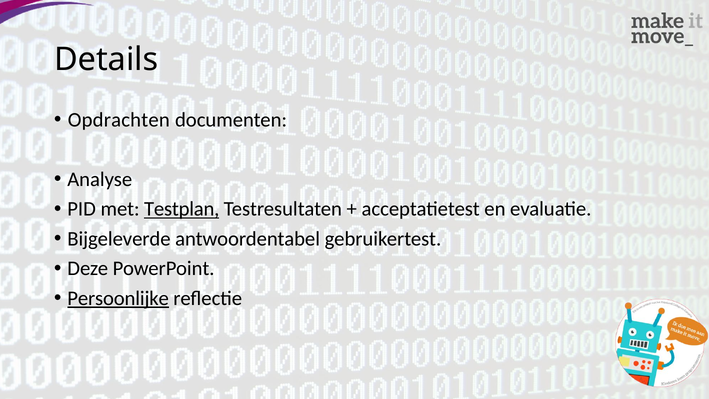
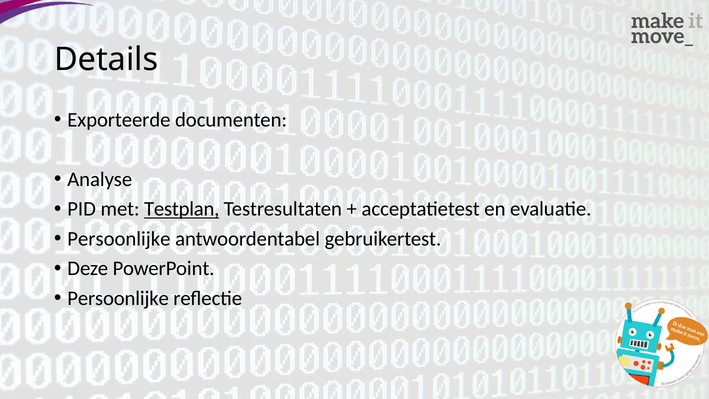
Opdrachten: Opdrachten -> Exporteerde
Bijgeleverde at (119, 239): Bijgeleverde -> Persoonlijke
Persoonlijke at (118, 298) underline: present -> none
